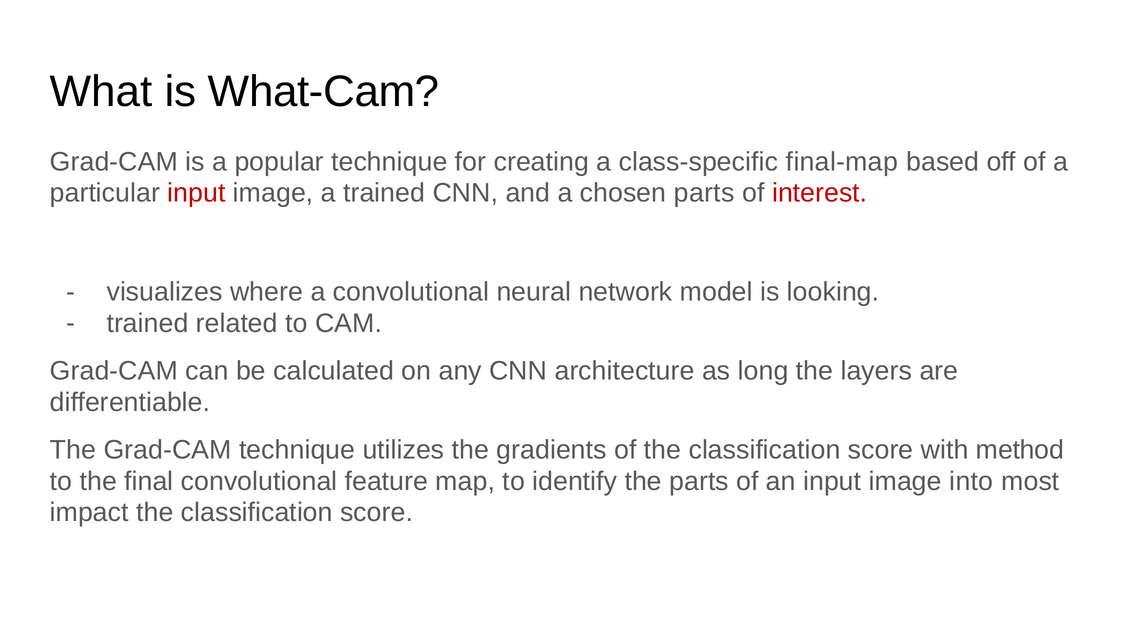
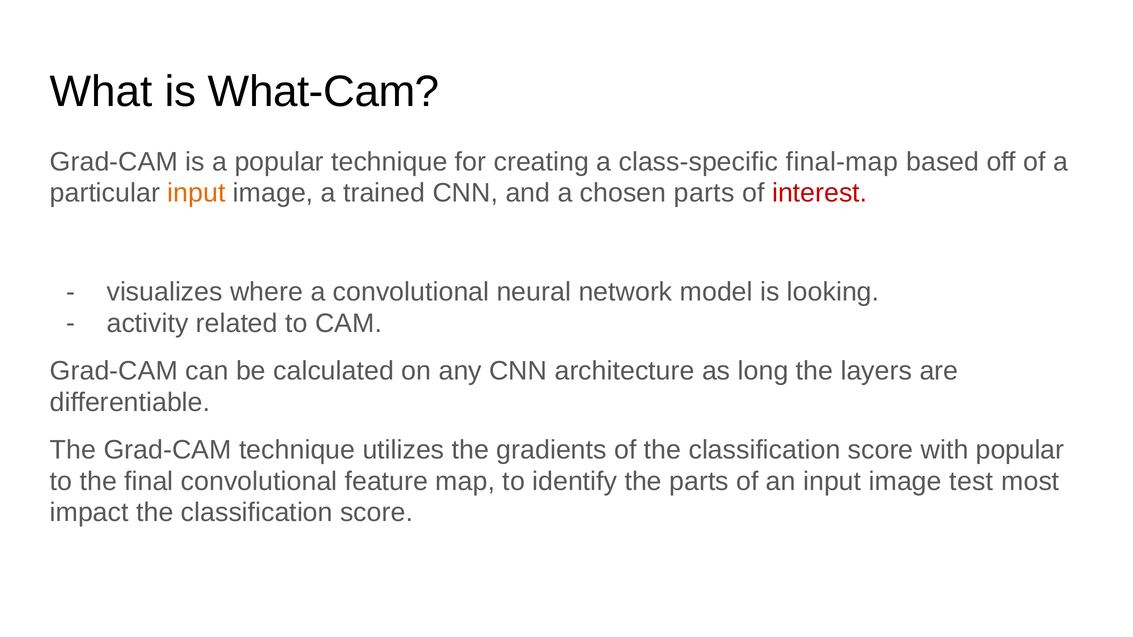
input at (196, 193) colour: red -> orange
trained at (148, 323): trained -> activity
with method: method -> popular
into: into -> test
